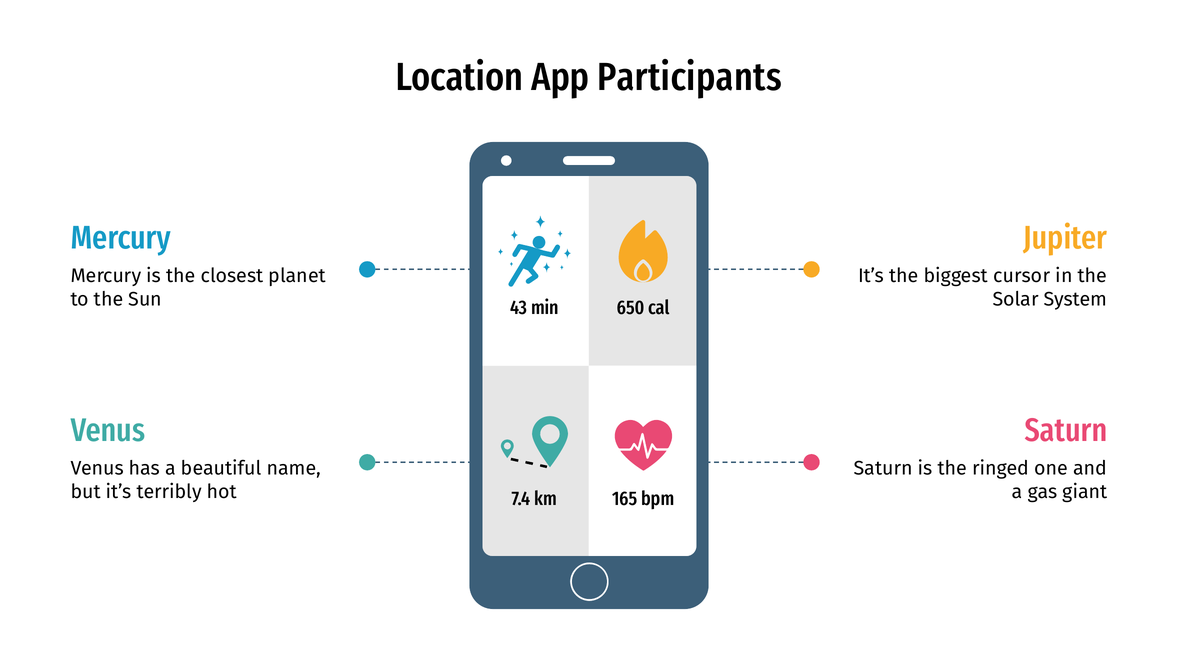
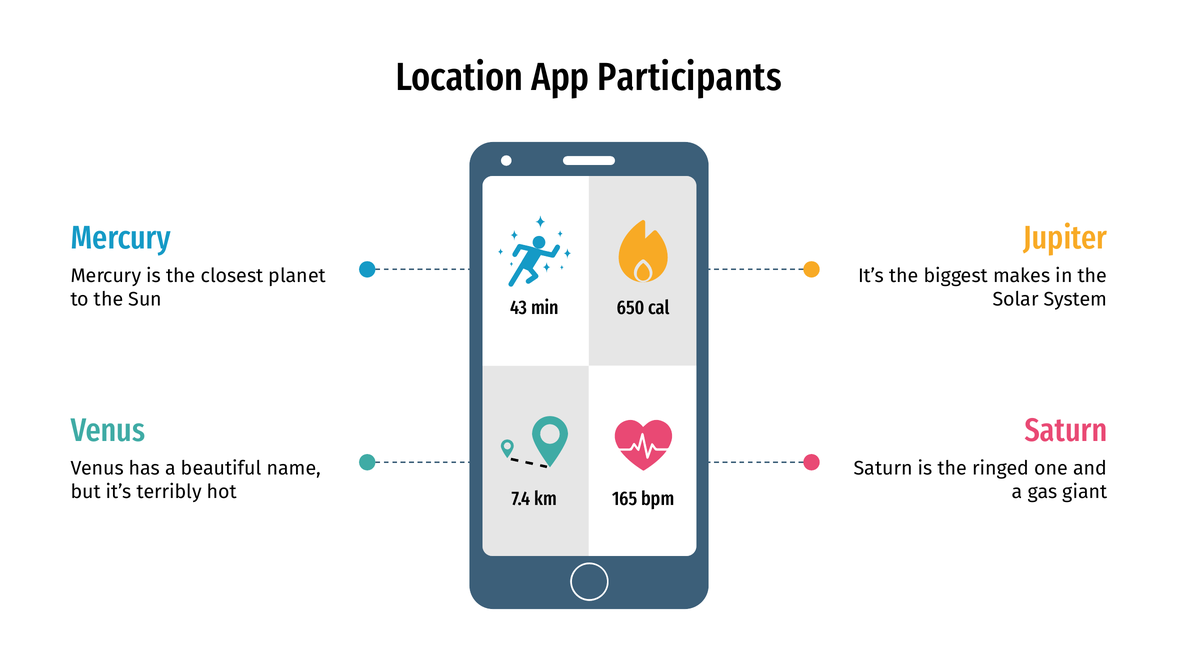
cursor: cursor -> makes
